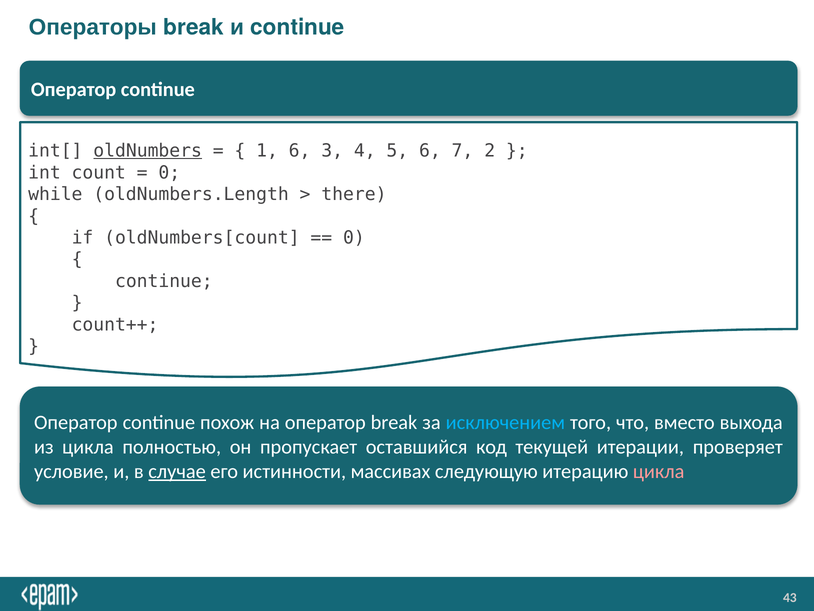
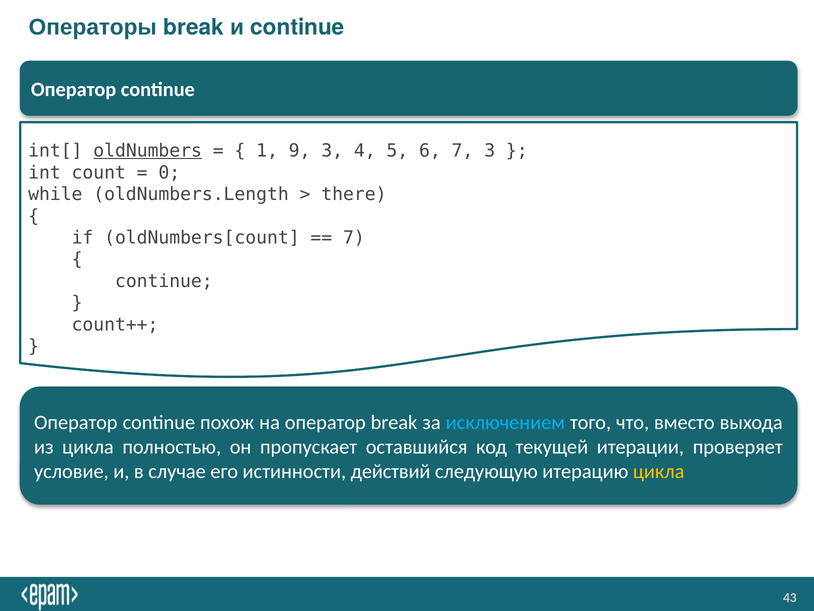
1 6: 6 -> 9
7 2: 2 -> 3
0 at (354, 238): 0 -> 7
случае underline: present -> none
массивах: массивах -> действий
цикла at (659, 471) colour: pink -> yellow
